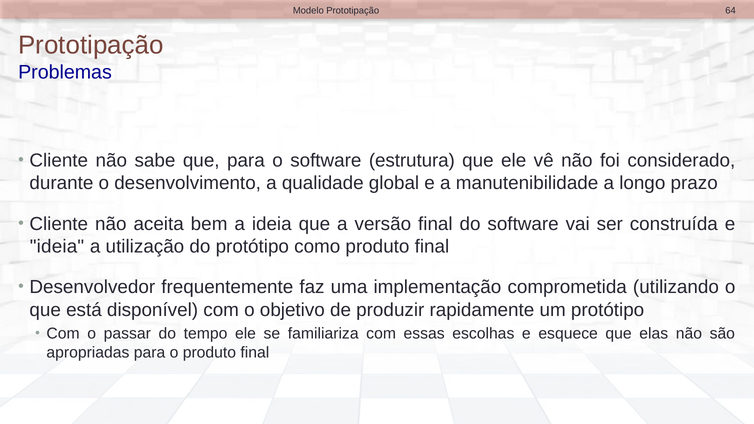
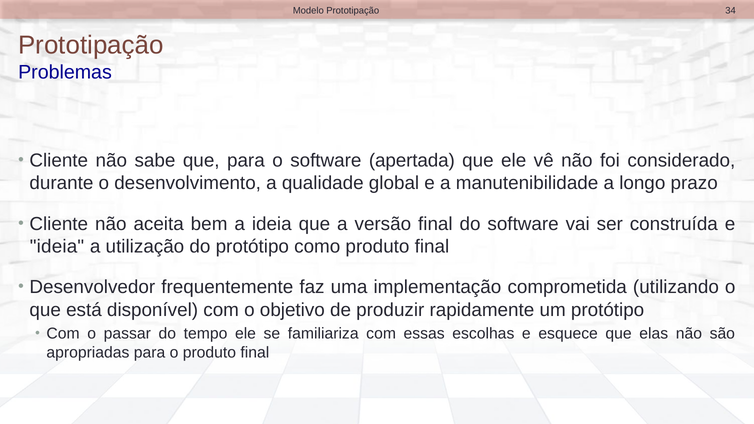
64: 64 -> 34
estrutura: estrutura -> apertada
